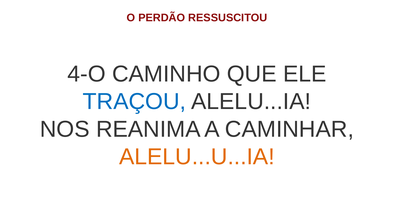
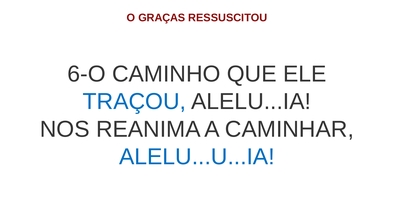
PERDÃO: PERDÃO -> GRAÇAS
4-O: 4-O -> 6-O
ALELU...U...IA colour: orange -> blue
